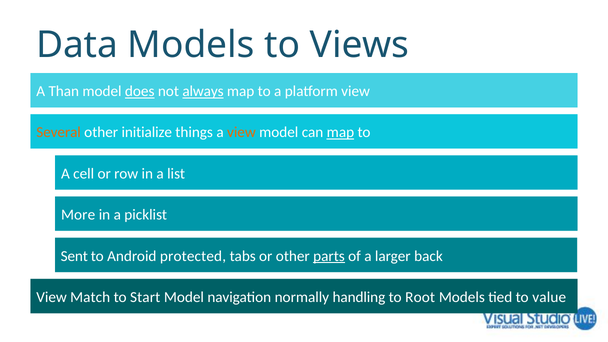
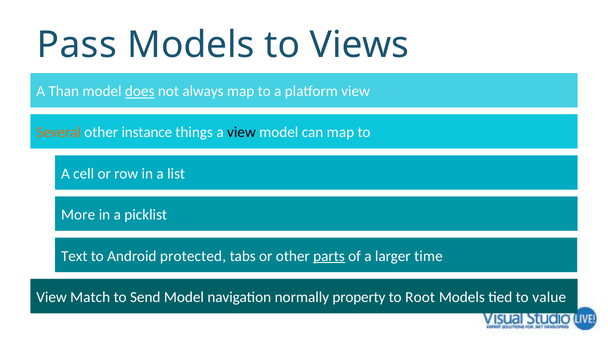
Data: Data -> Pass
always underline: present -> none
initialize: initialize -> instance
view at (241, 132) colour: orange -> black
map at (340, 132) underline: present -> none
Sent: Sent -> Text
back: back -> time
Start: Start -> Send
handling: handling -> property
